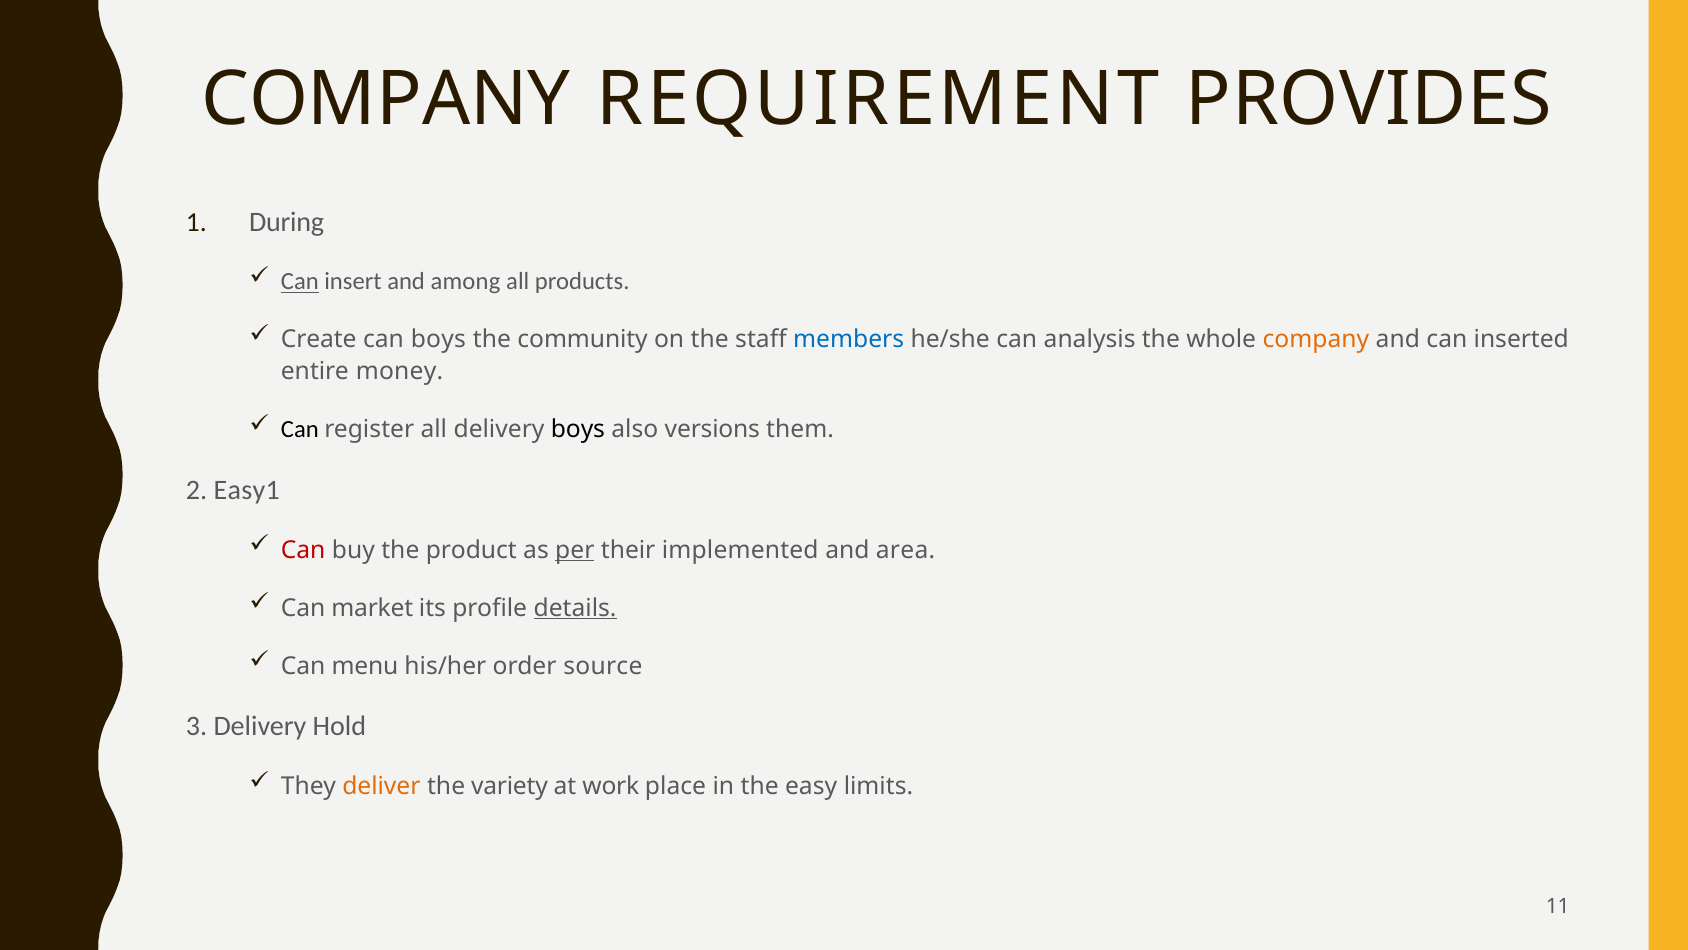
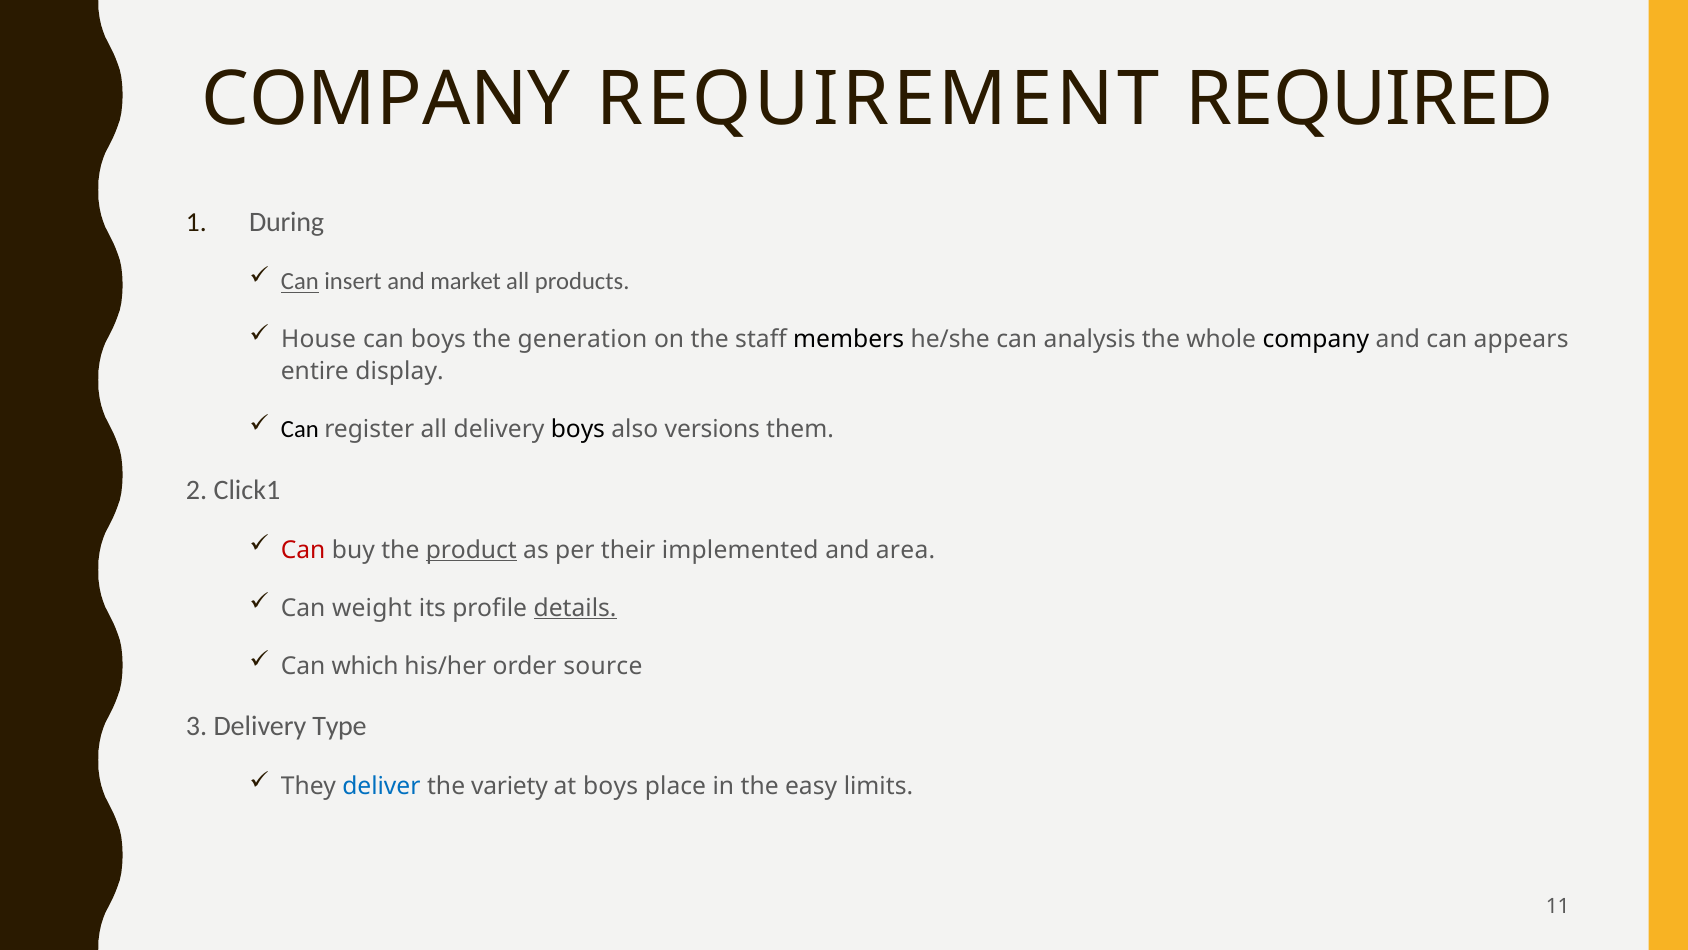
PROVIDES: PROVIDES -> REQUIRED
among: among -> market
Create: Create -> House
community: community -> generation
members colour: blue -> black
company at (1316, 340) colour: orange -> black
inserted: inserted -> appears
money: money -> display
Easy1: Easy1 -> Click1
product underline: none -> present
per underline: present -> none
market: market -> weight
menu: menu -> which
Hold: Hold -> Type
deliver colour: orange -> blue
at work: work -> boys
